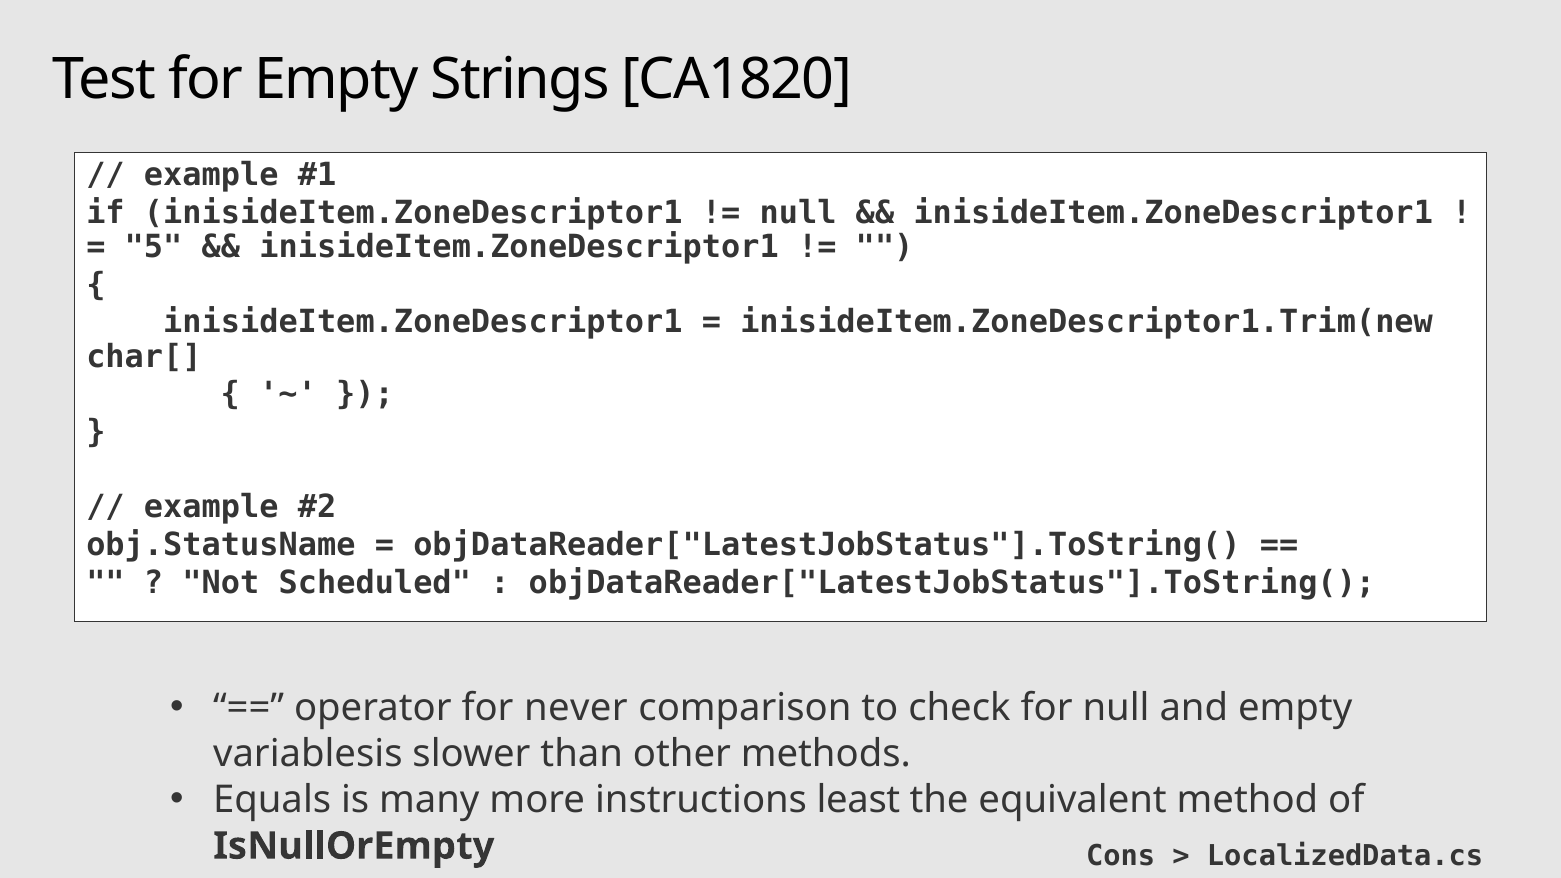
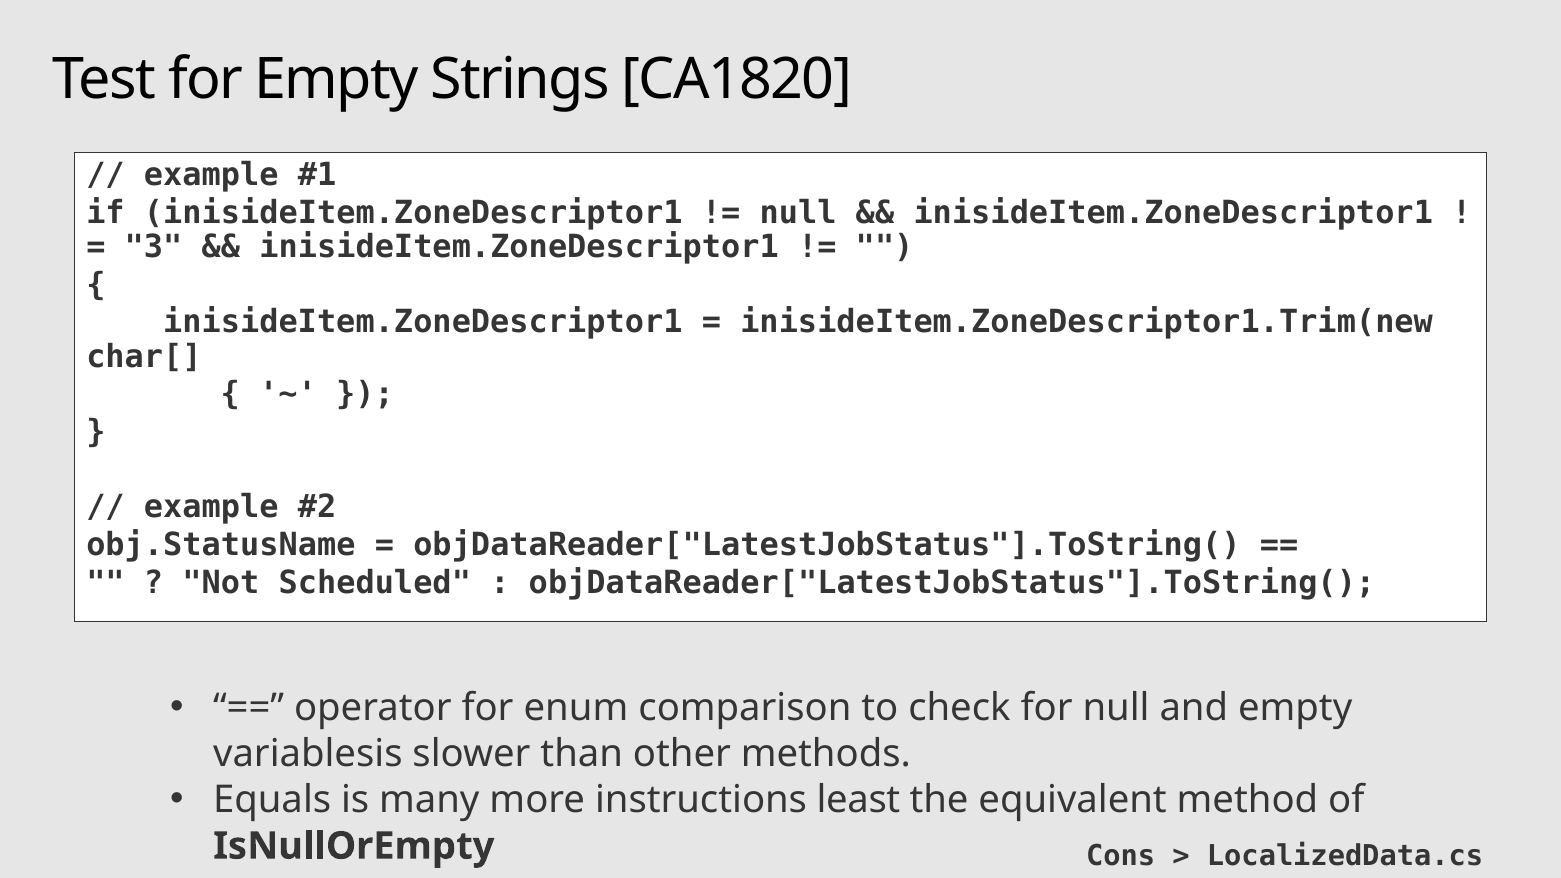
5: 5 -> 3
never: never -> enum
